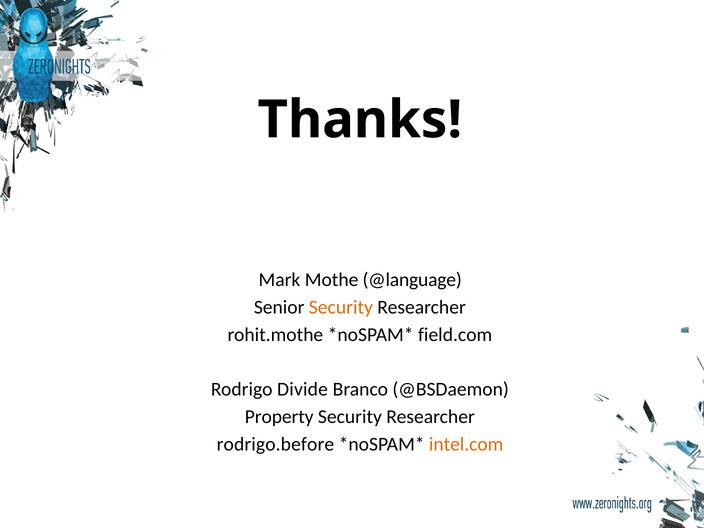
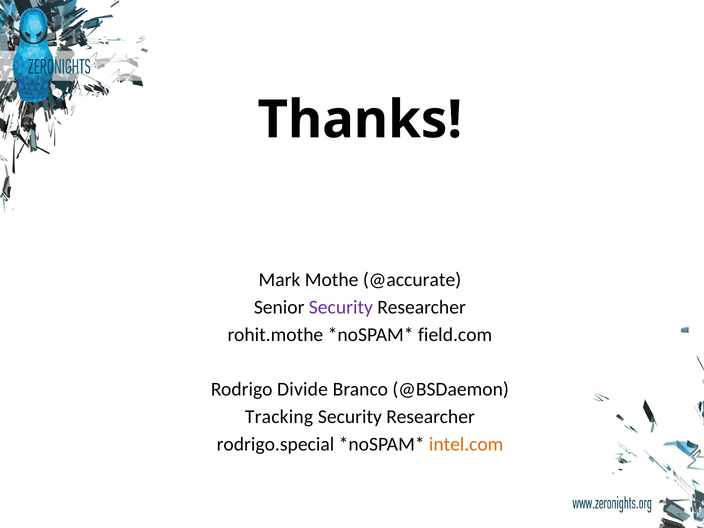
@language: @language -> @accurate
Security at (341, 307) colour: orange -> purple
Property: Property -> Tracking
rodrigo.before: rodrigo.before -> rodrigo.special
